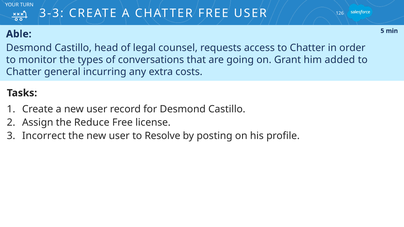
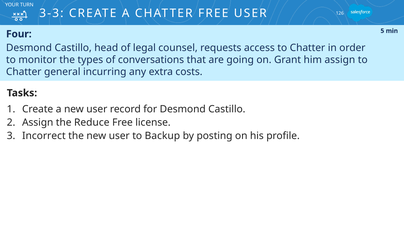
Able: Able -> Four
him added: added -> assign
Resolve: Resolve -> Backup
